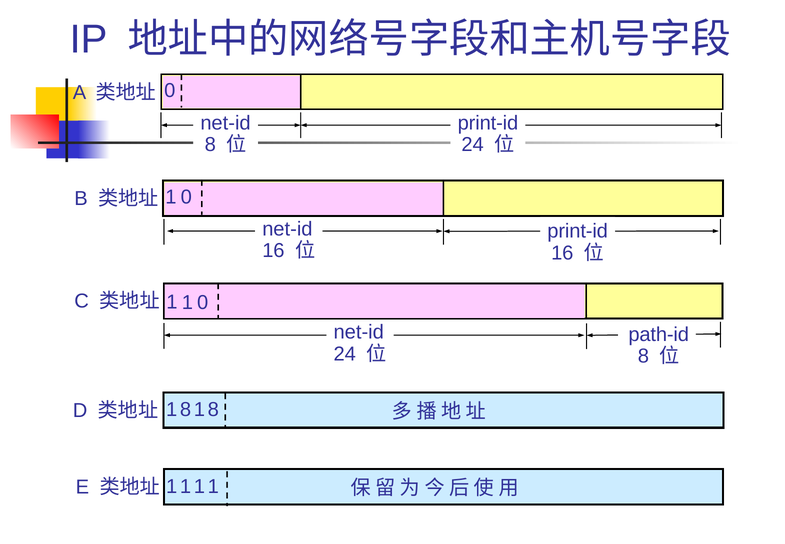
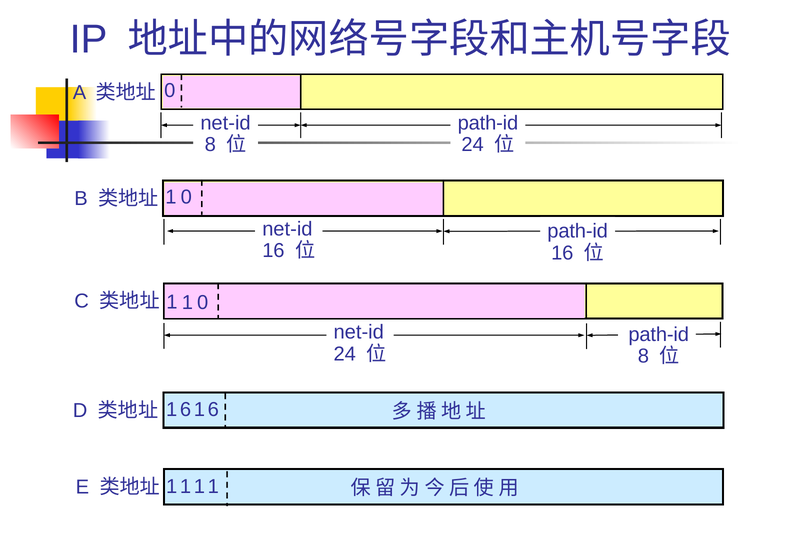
print-id at (488, 123): print-id -> path-id
print-id at (578, 231): print-id -> path-id
8 at (185, 409): 8 -> 6
8 at (213, 409): 8 -> 6
